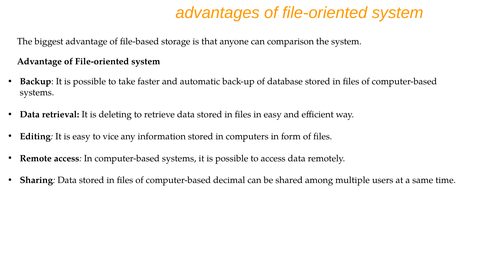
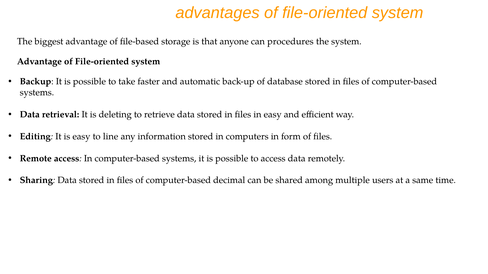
comparison: comparison -> procedures
vice: vice -> line
